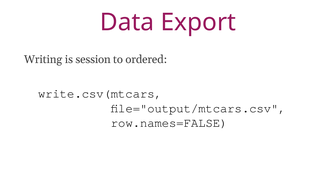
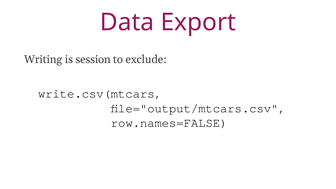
ordered: ordered -> exclude
